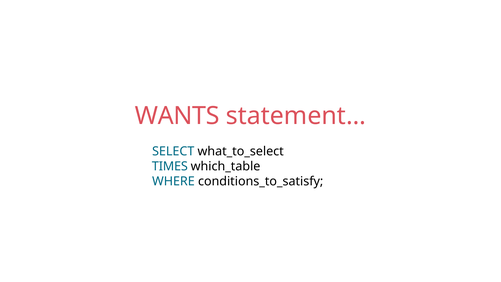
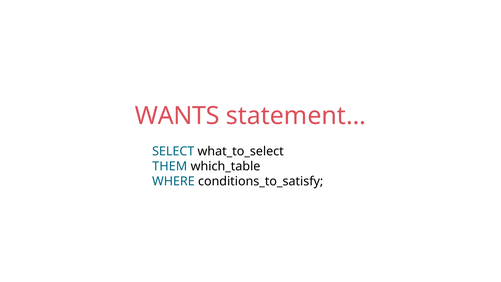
TIMES: TIMES -> THEM
